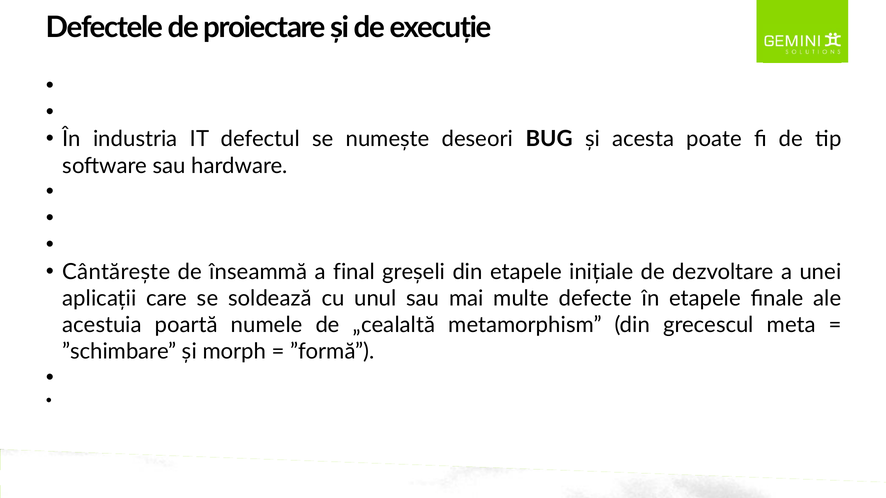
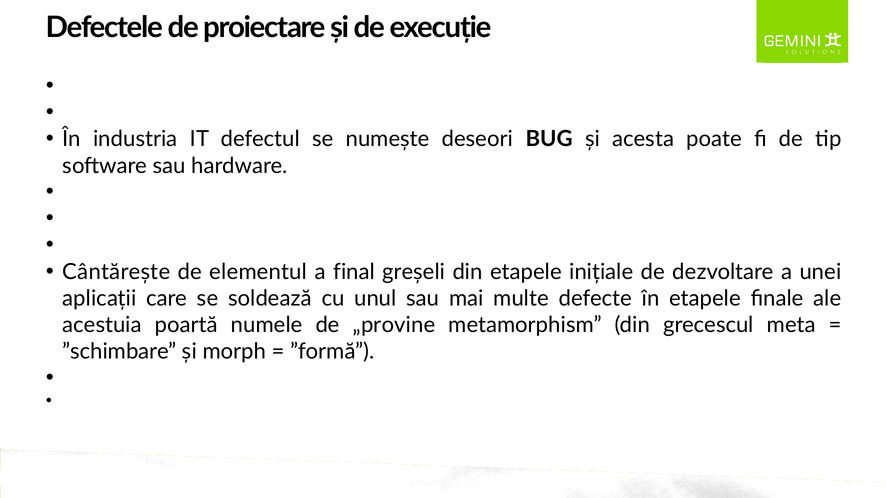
înseammă: înseammă -> elementul
„cealaltă: „cealaltă -> „provine
